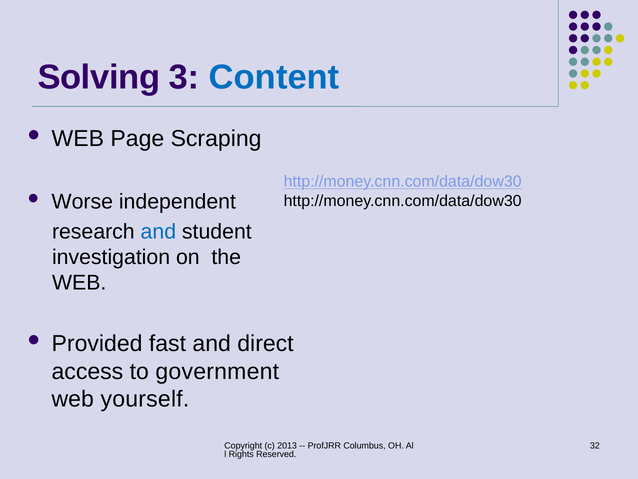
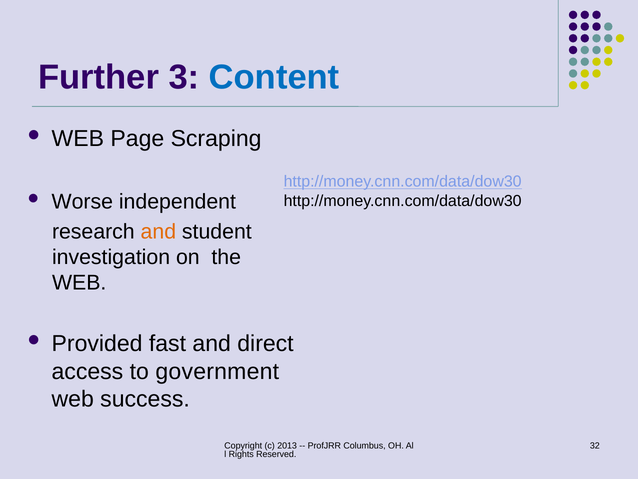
Solving: Solving -> Further
and at (158, 231) colour: blue -> orange
yourself: yourself -> success
